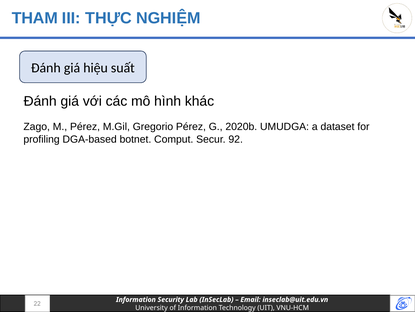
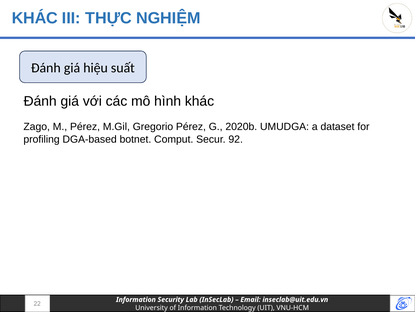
THAM at (35, 18): THAM -> KHÁC
